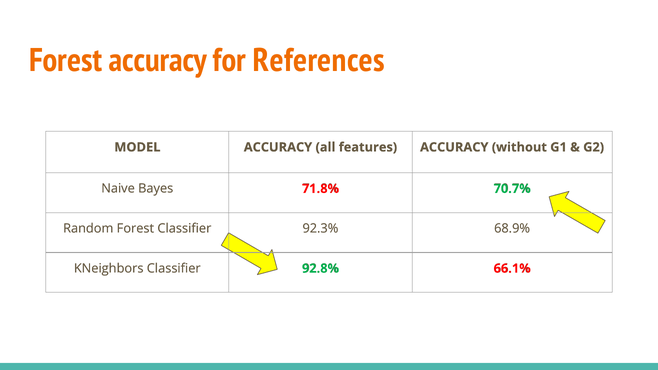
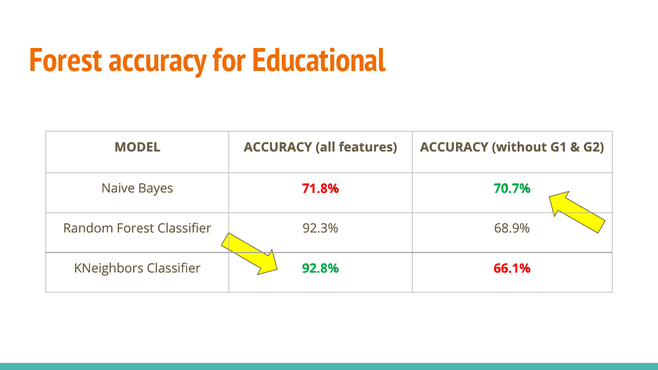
References: References -> Educational
